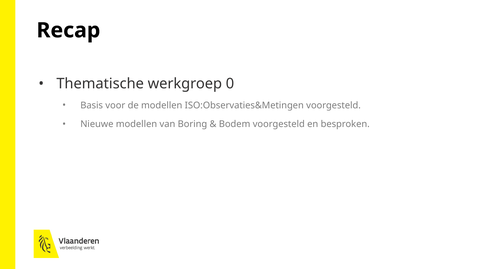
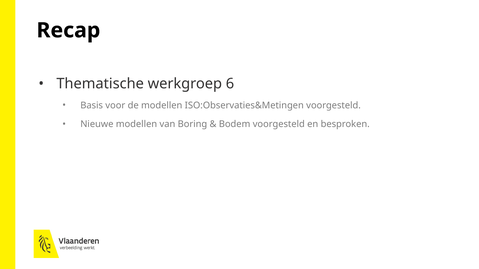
0: 0 -> 6
